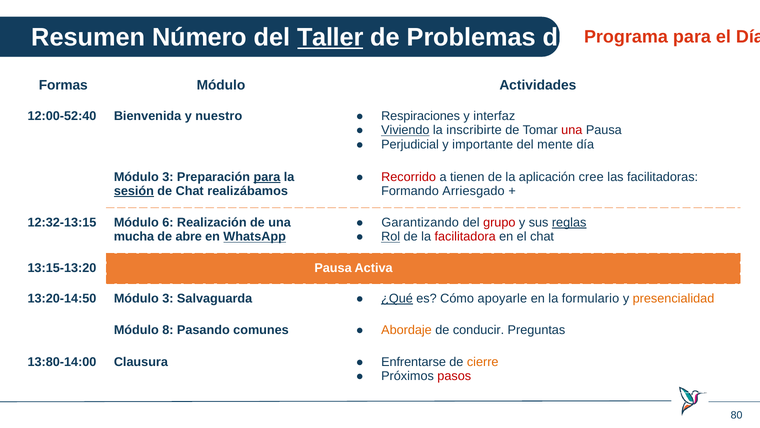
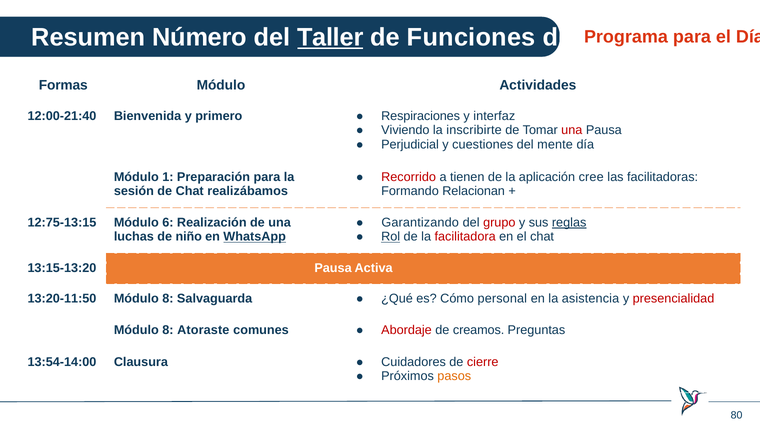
Problemas: Problemas -> Funciones
12:00-52:40: 12:00-52:40 -> 12:00-21:40
nuestro: nuestro -> primero
Viviendo underline: present -> none
importante: importante -> cuestiones
3 at (168, 177): 3 -> 1
para at (267, 177) underline: present -> none
sesión underline: present -> none
Arriesgado: Arriesgado -> Relacionan
12:32-13:15: 12:32-13:15 -> 12:75-13:15
mucha: mucha -> luchas
abre: abre -> niño
13:20-14:50: 13:20-14:50 -> 13:20-11:50
3 at (168, 298): 3 -> 8
¿Qué underline: present -> none
apoyarle: apoyarle -> personal
formulario: formulario -> asistencia
presencialidad colour: orange -> red
Pasando: Pasando -> Atoraste
Abordaje colour: orange -> red
conducir: conducir -> creamos
13:80-14:00: 13:80-14:00 -> 13:54-14:00
Enfrentarse: Enfrentarse -> Cuidadores
cierre colour: orange -> red
pasos colour: red -> orange
